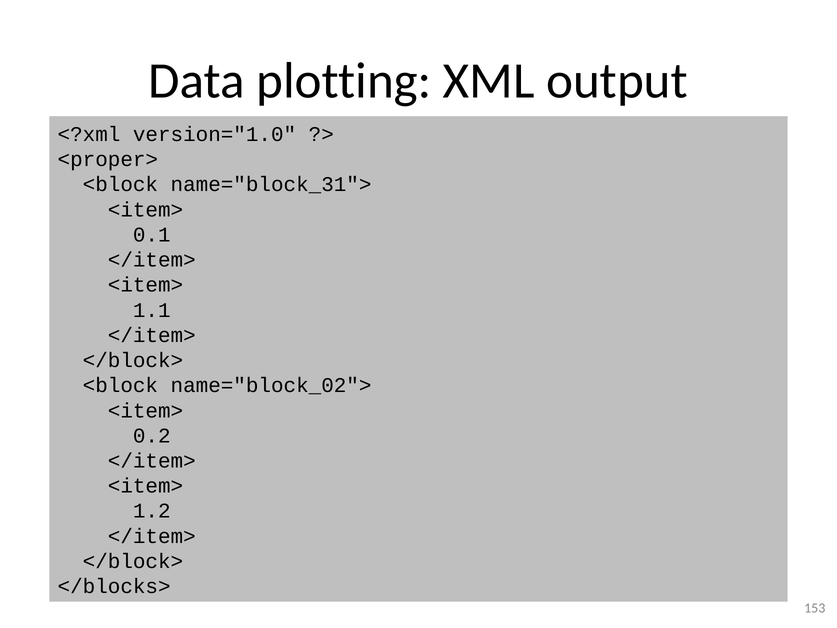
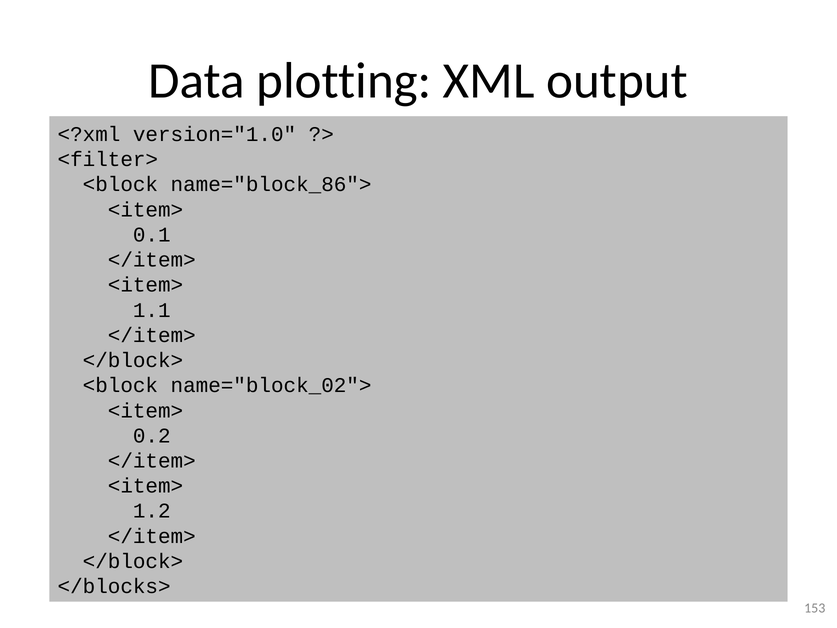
<proper>: <proper> -> <filter>
name="block_31">: name="block_31"> -> name="block_86">
